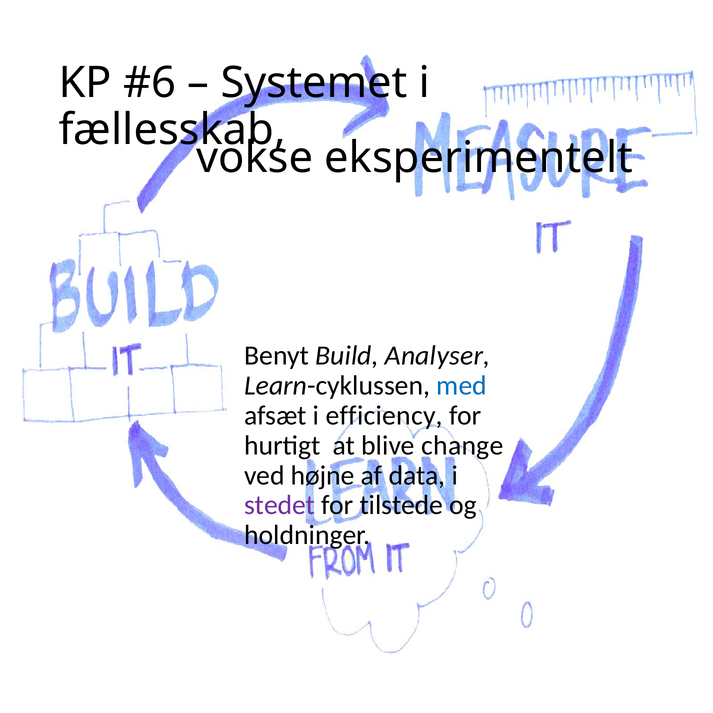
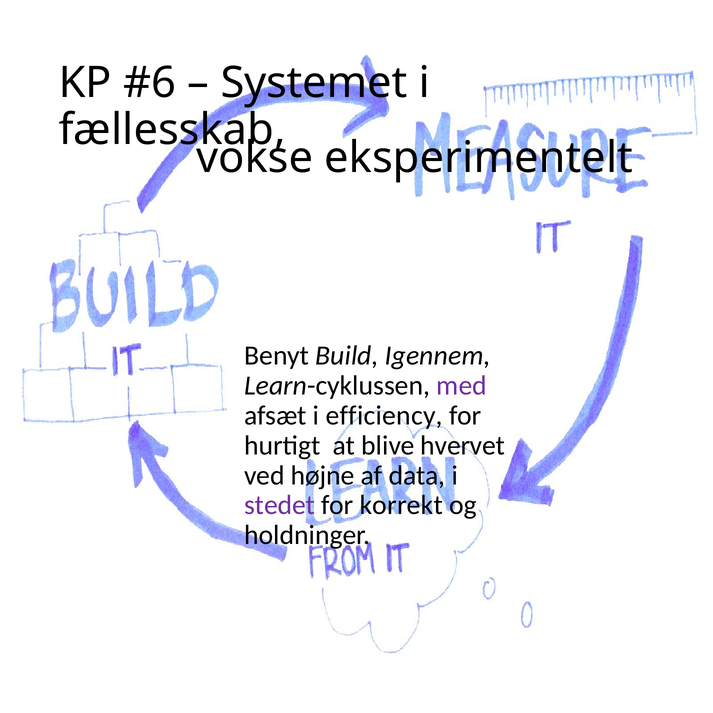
Analyser: Analyser -> Igennem
med colour: blue -> purple
change: change -> hvervet
tilstede: tilstede -> korrekt
